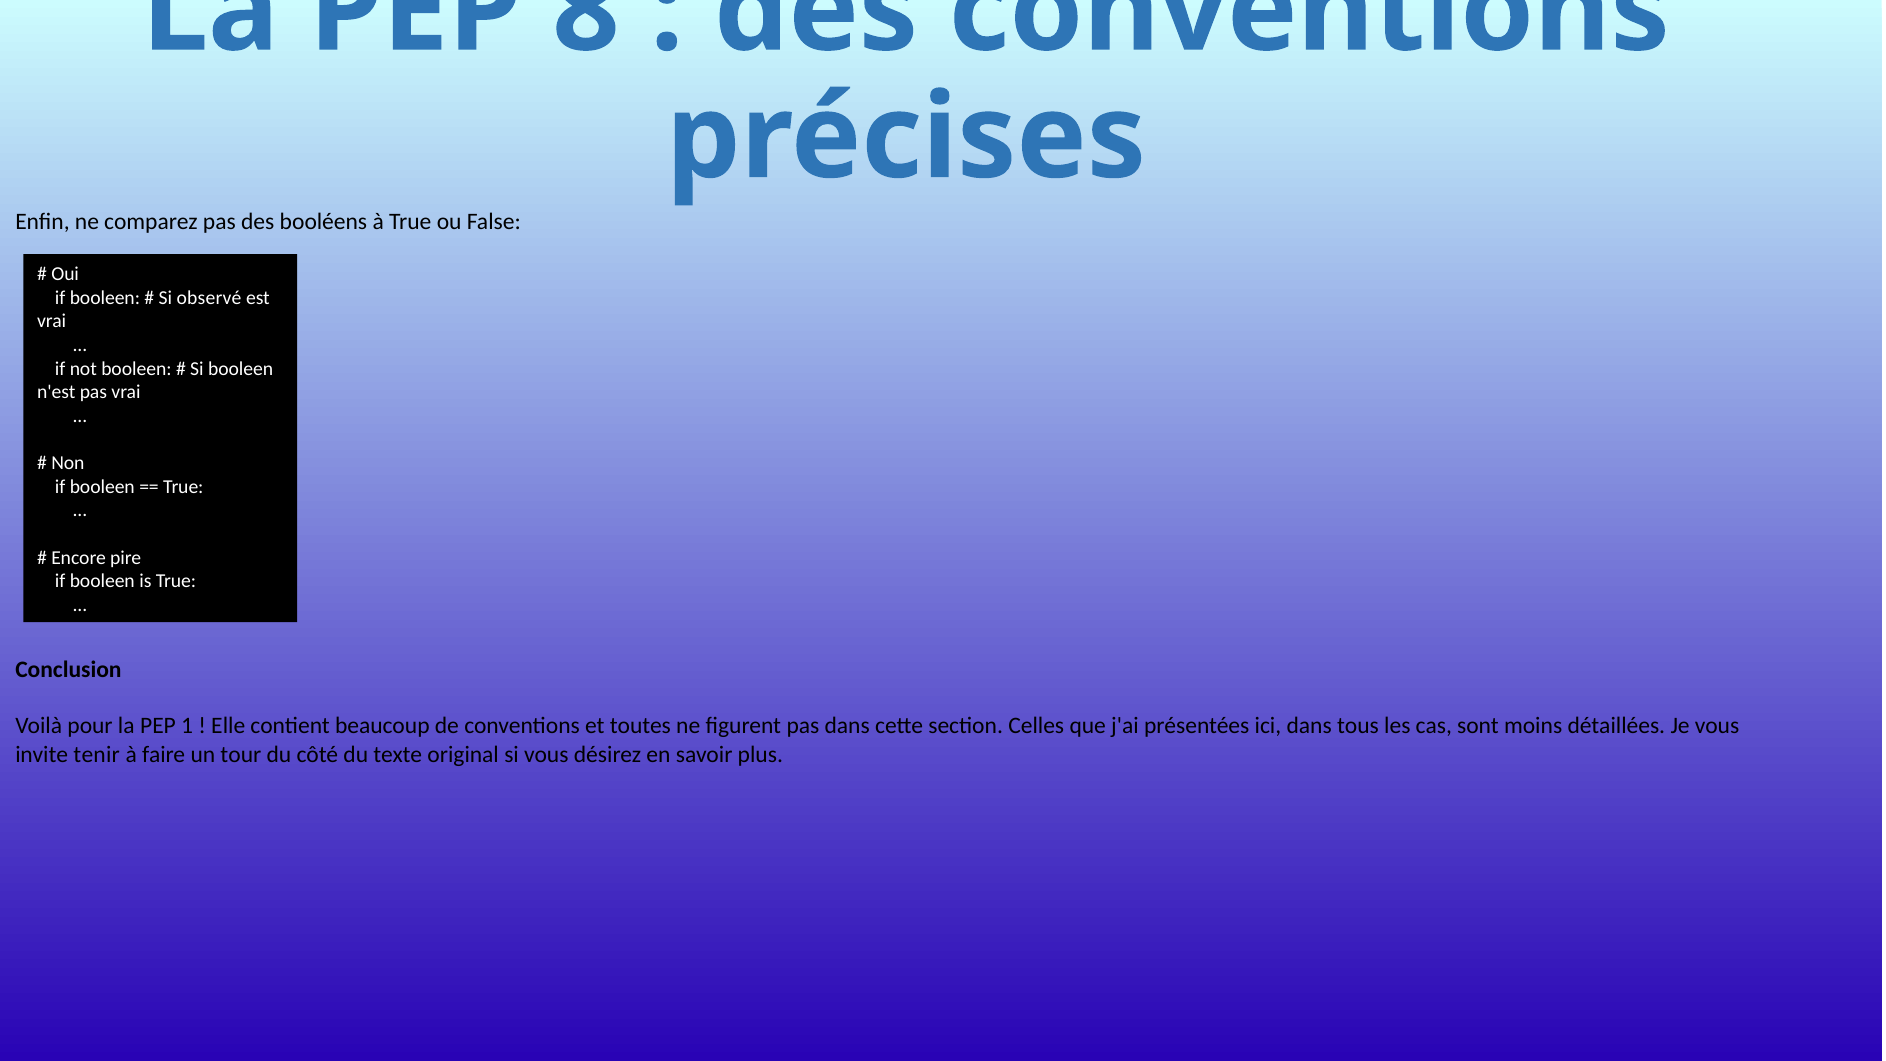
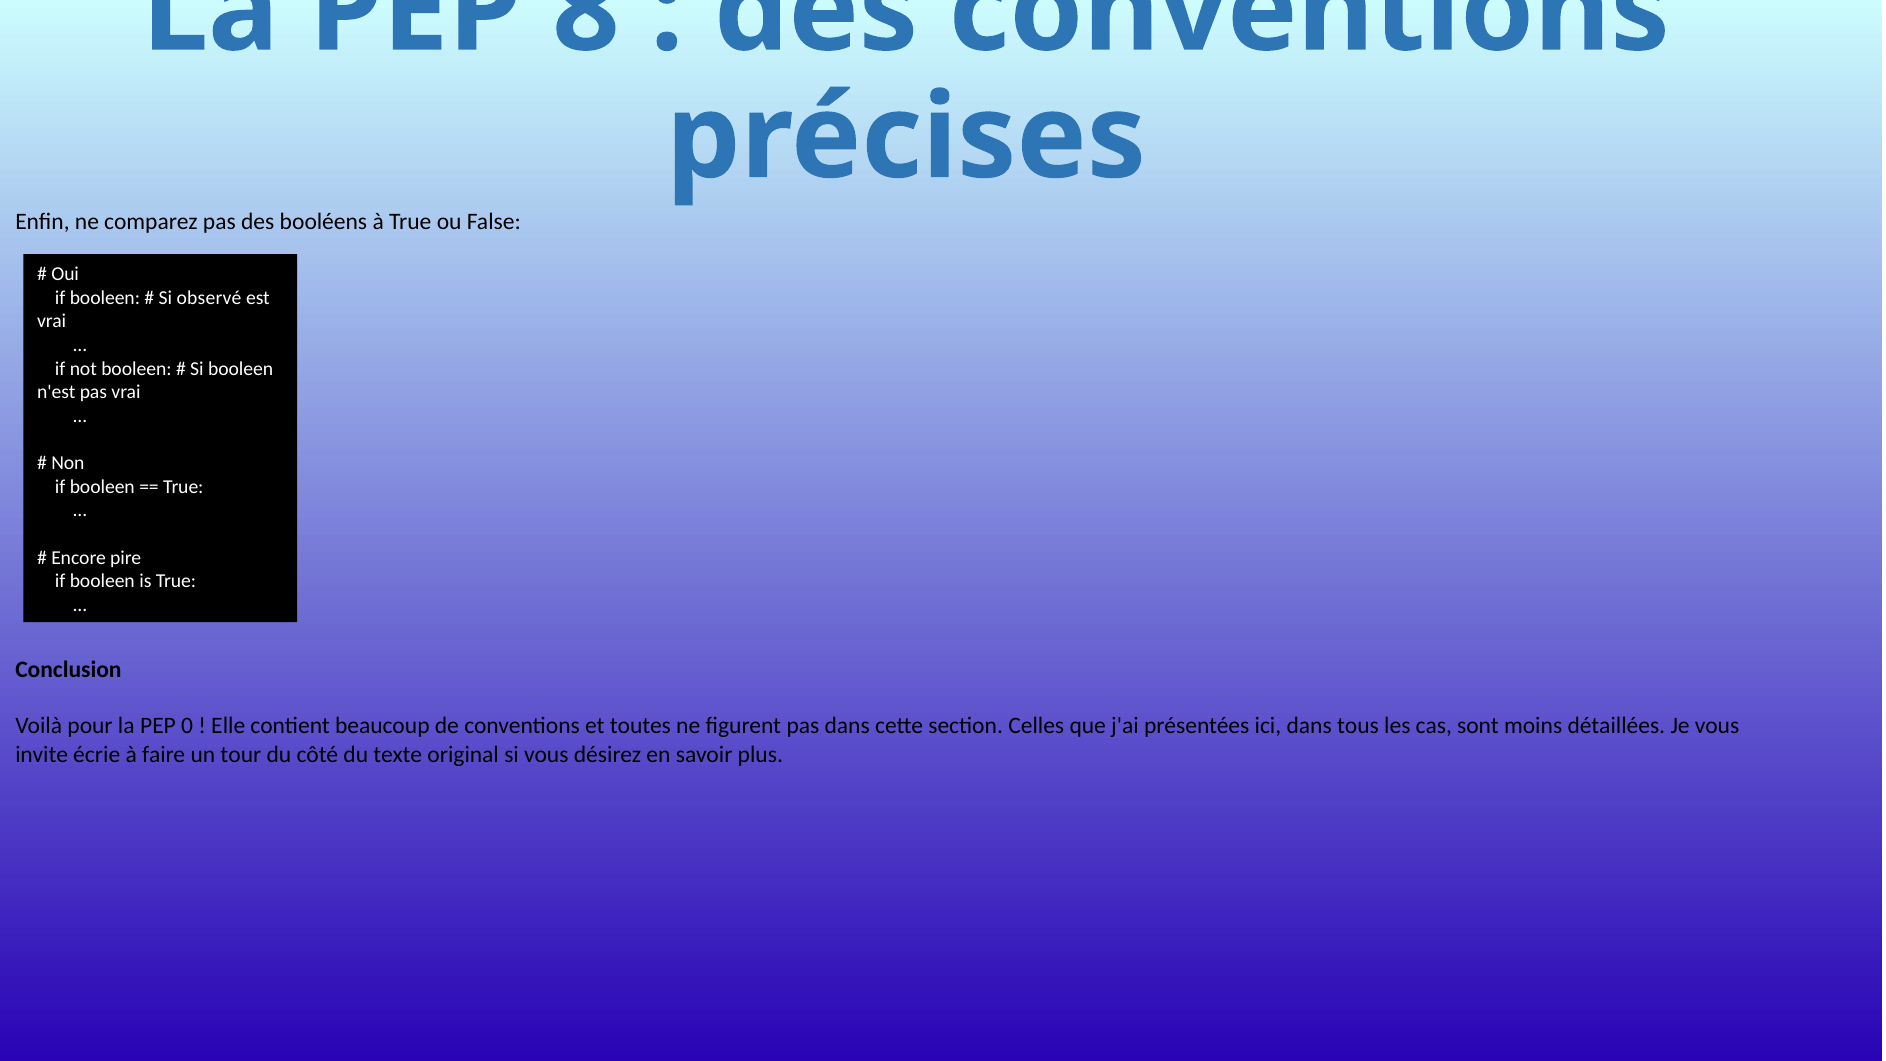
1: 1 -> 0
tenir: tenir -> écrie
